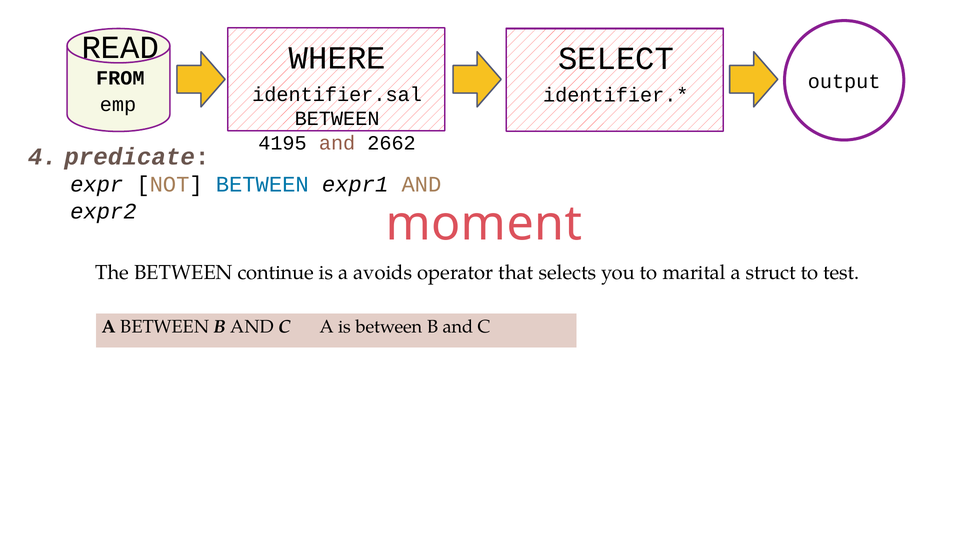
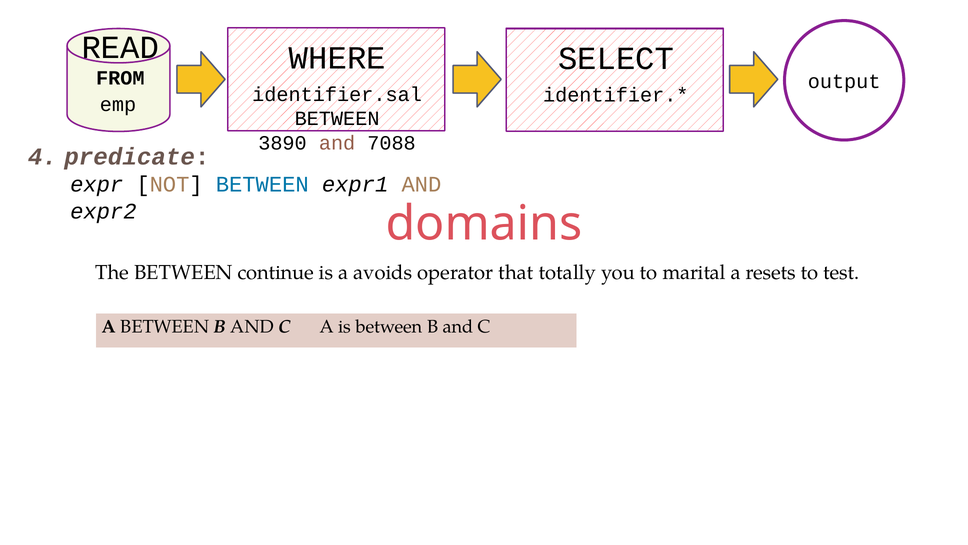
4195: 4195 -> 3890
2662: 2662 -> 7088
moment: moment -> domains
selects: selects -> totally
struct: struct -> resets
